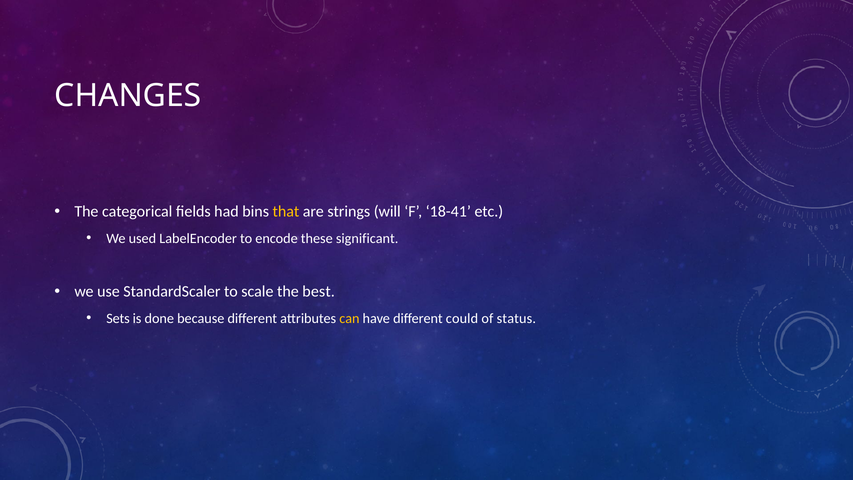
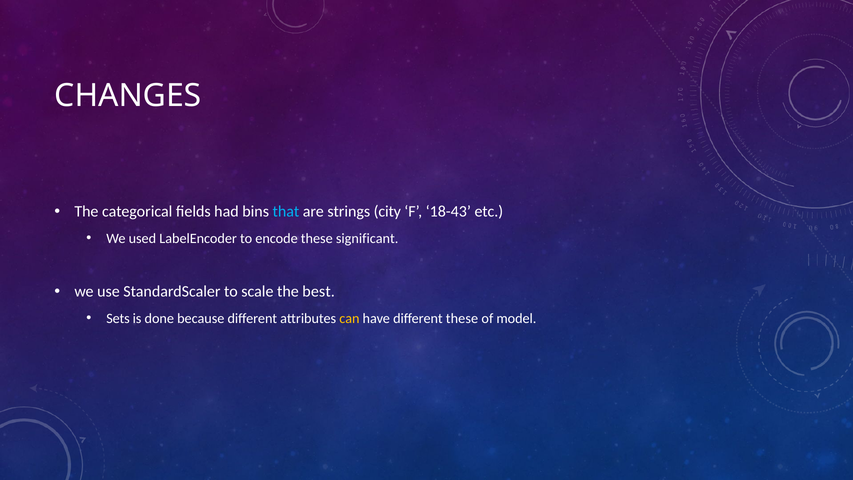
that colour: yellow -> light blue
will: will -> city
18-41: 18-41 -> 18-43
different could: could -> these
status: status -> model
